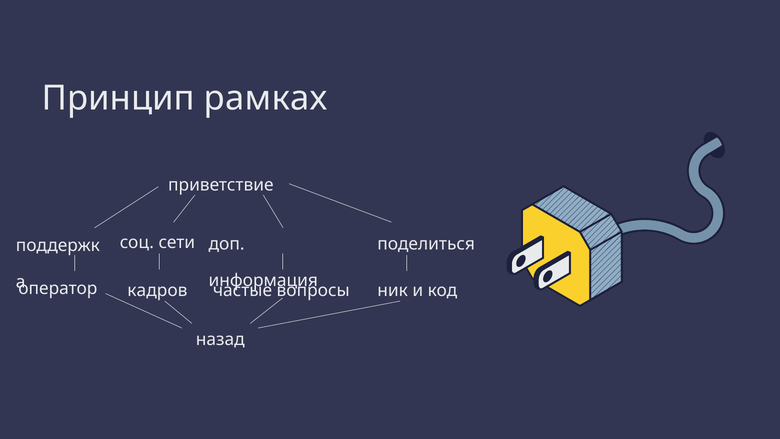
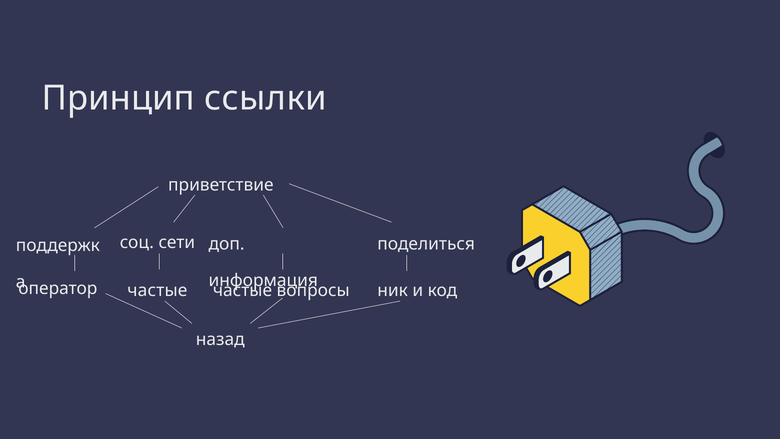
рамках: рамках -> ссылки
кадров at (157, 290): кадров -> частые
